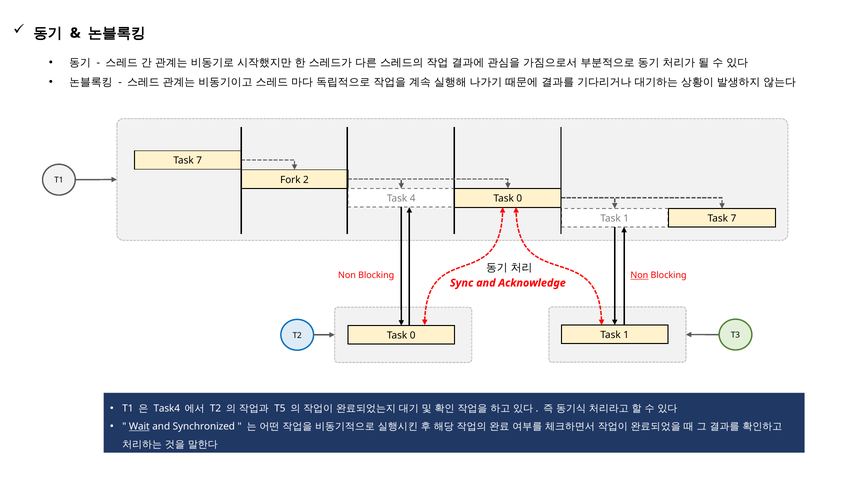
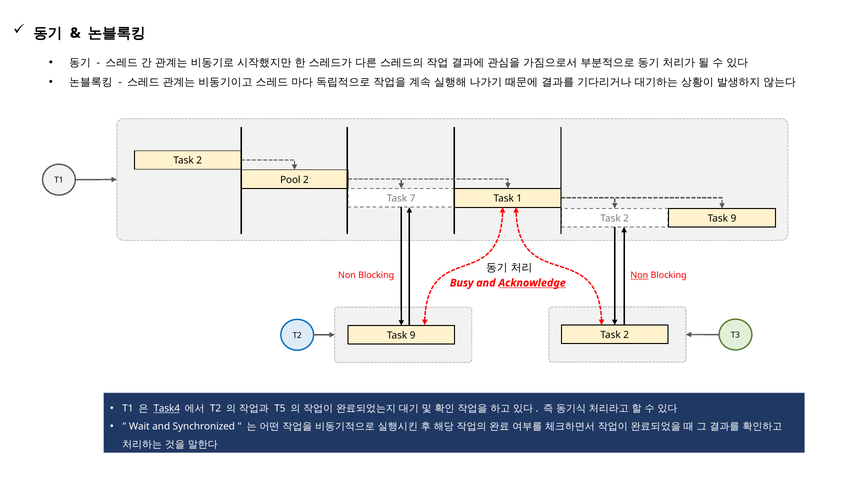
7 at (199, 161): 7 -> 2
Fork: Fork -> Pool
4: 4 -> 7
0 at (519, 199): 0 -> 1
1 at (626, 218): 1 -> 2
7 at (733, 219): 7 -> 9
Sync: Sync -> Busy
Acknowledge underline: none -> present
1 at (626, 335): 1 -> 2
0 at (413, 336): 0 -> 9
Task4 underline: none -> present
Wait underline: present -> none
